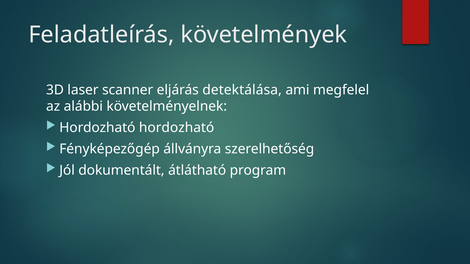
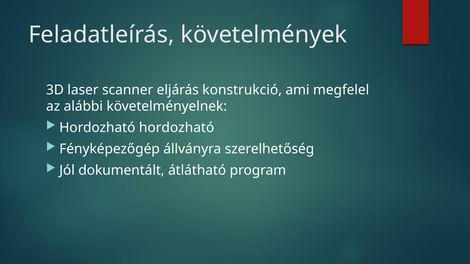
detektálása: detektálása -> konstrukció
